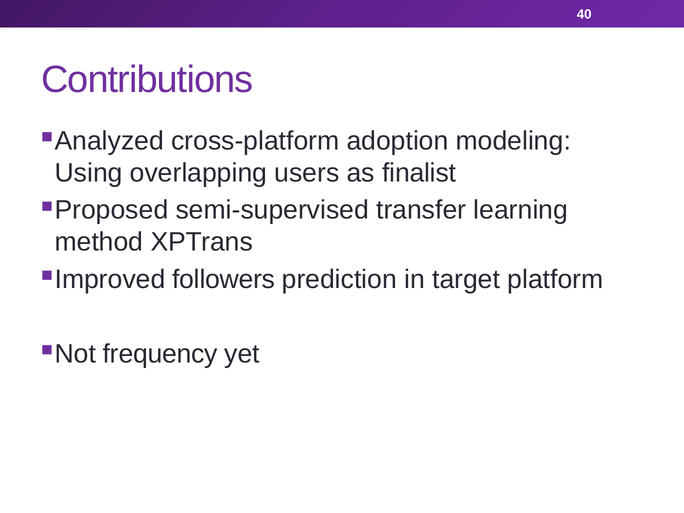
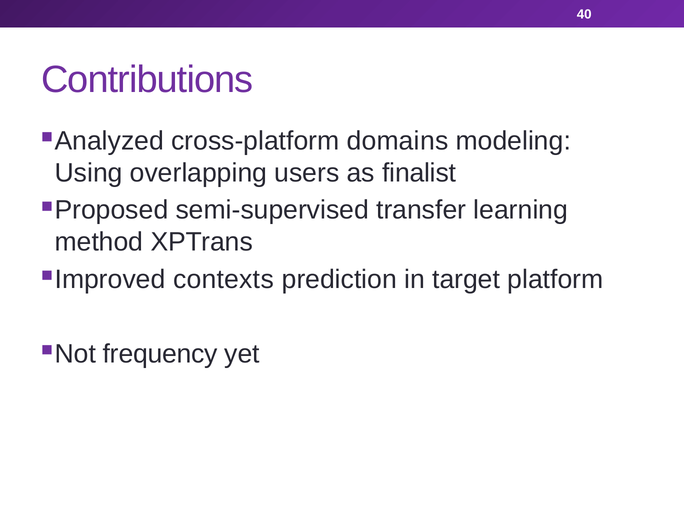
adoption: adoption -> domains
followers: followers -> contexts
